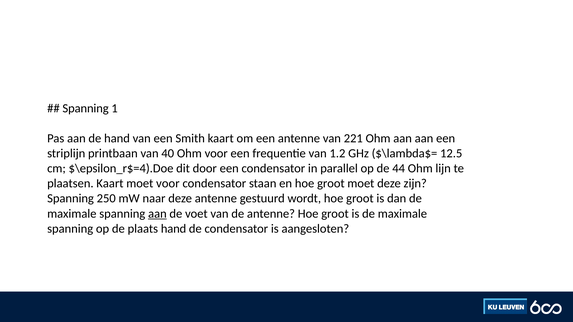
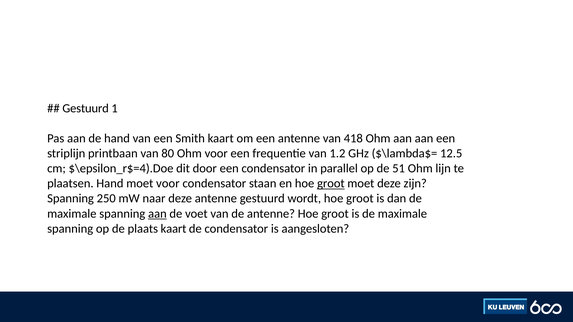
Spanning at (86, 108): Spanning -> Gestuurd
221: 221 -> 418
40: 40 -> 80
44: 44 -> 51
plaatsen Kaart: Kaart -> Hand
groot at (331, 184) underline: none -> present
plaats hand: hand -> kaart
